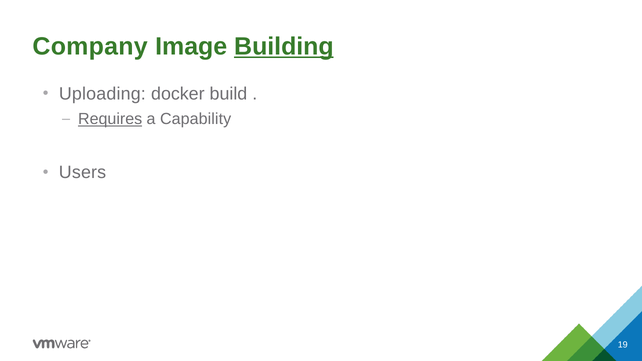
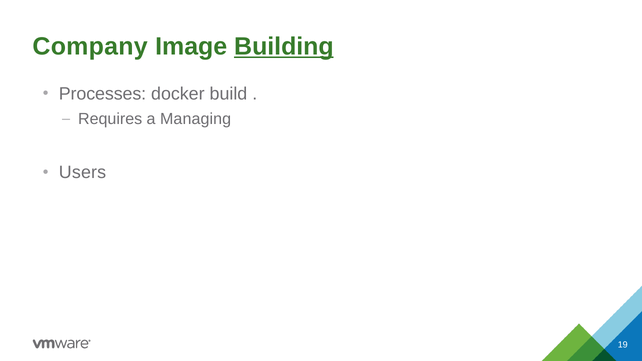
Uploading: Uploading -> Processes
Requires underline: present -> none
Capability: Capability -> Managing
